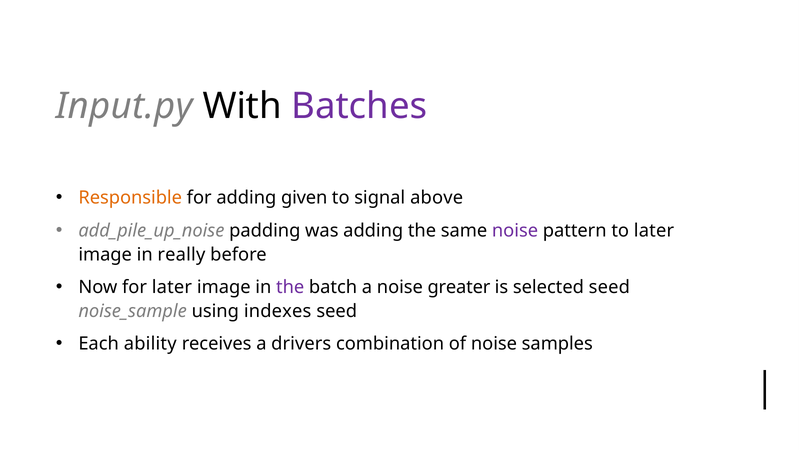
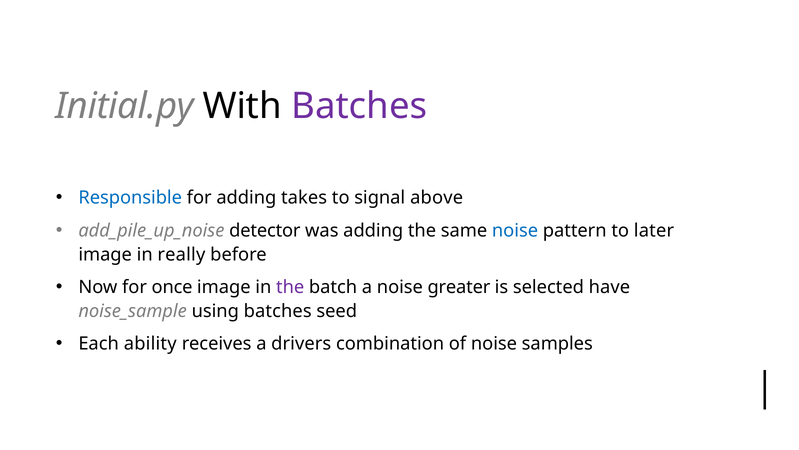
Input.py: Input.py -> Initial.py
Responsible colour: orange -> blue
given: given -> takes
padding: padding -> detector
noise at (515, 230) colour: purple -> blue
for later: later -> once
selected seed: seed -> have
using indexes: indexes -> batches
